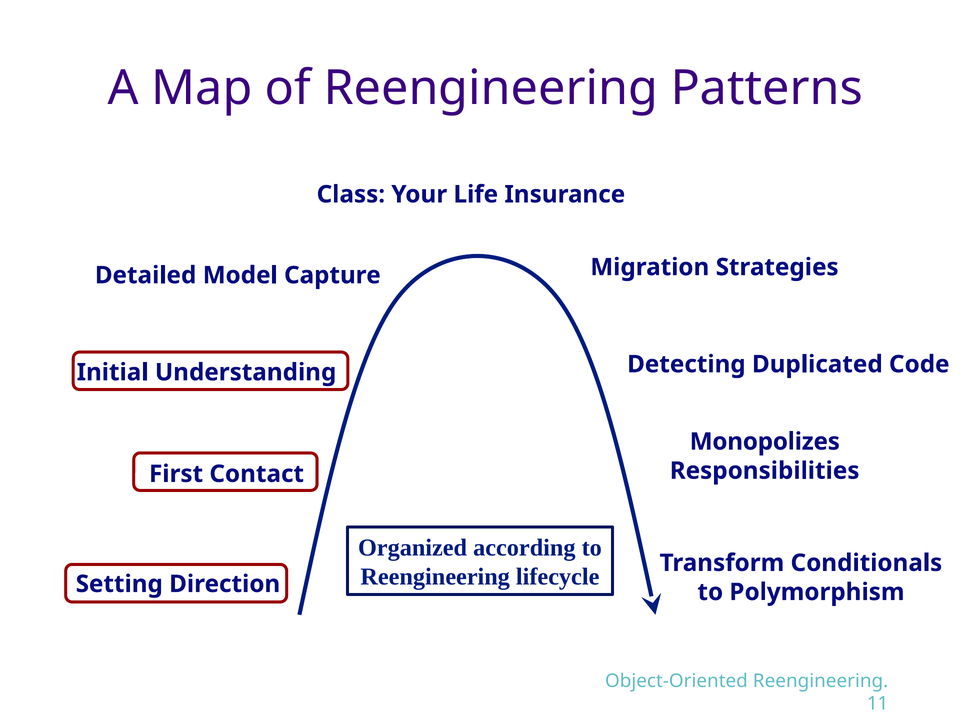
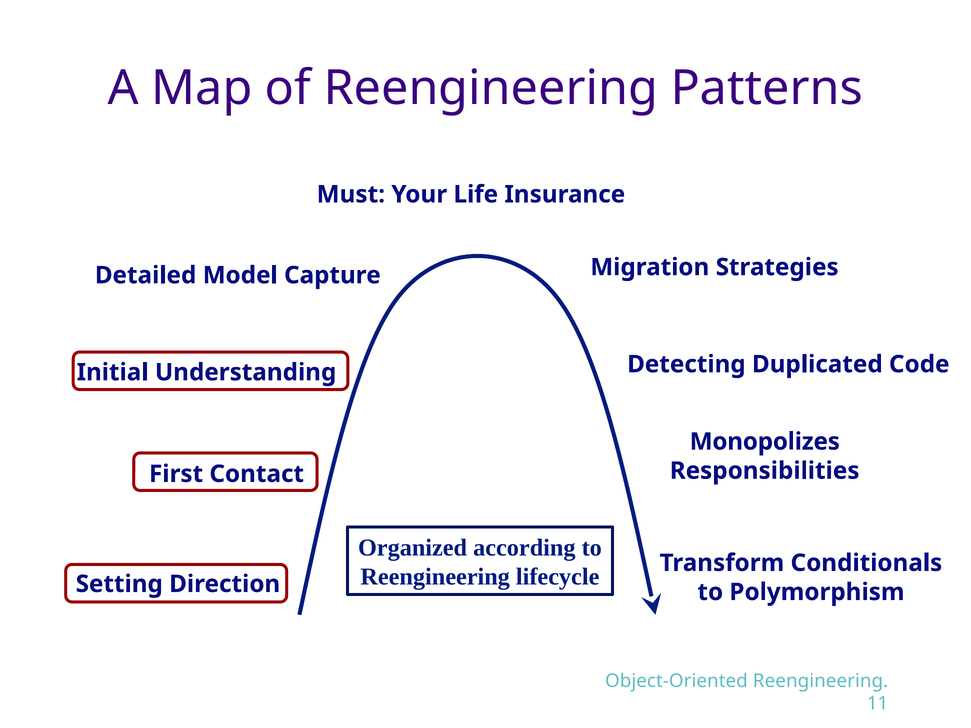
Class: Class -> Must
